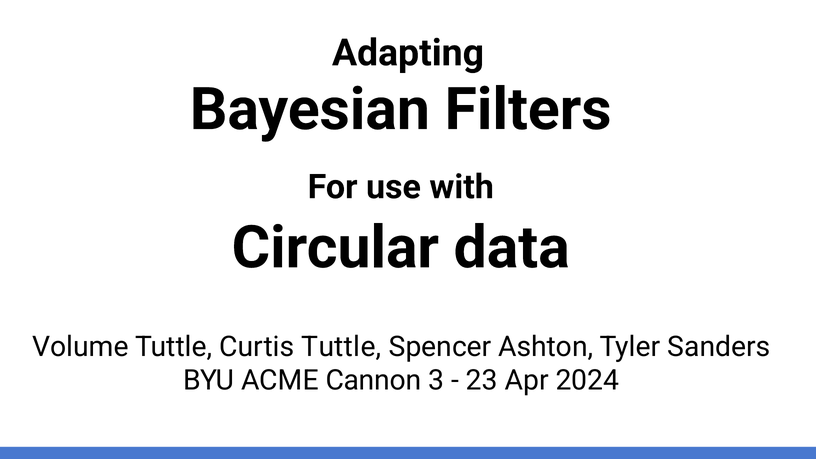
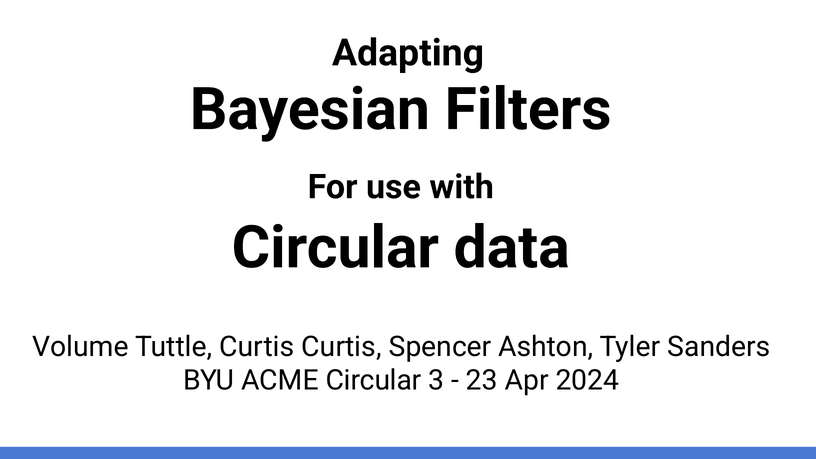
Curtis Tuttle: Tuttle -> Curtis
ACME Cannon: Cannon -> Circular
